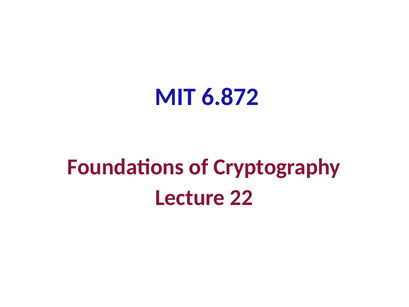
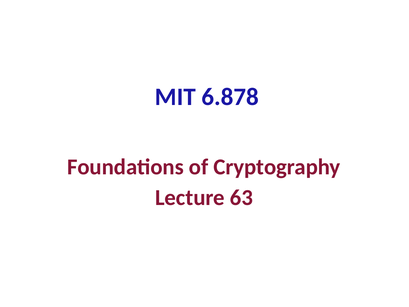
6.872: 6.872 -> 6.878
22: 22 -> 63
